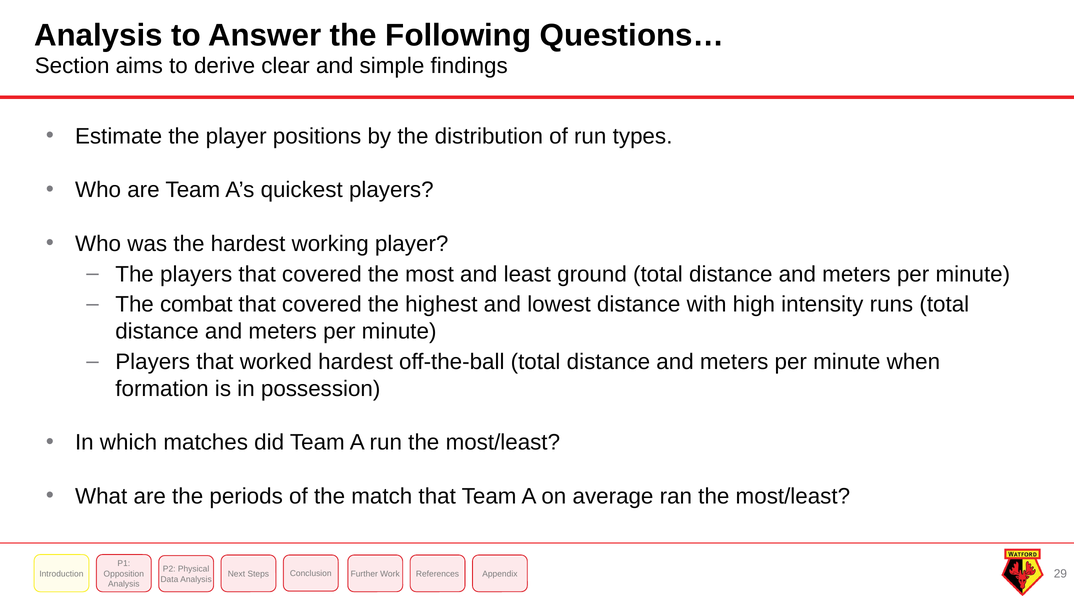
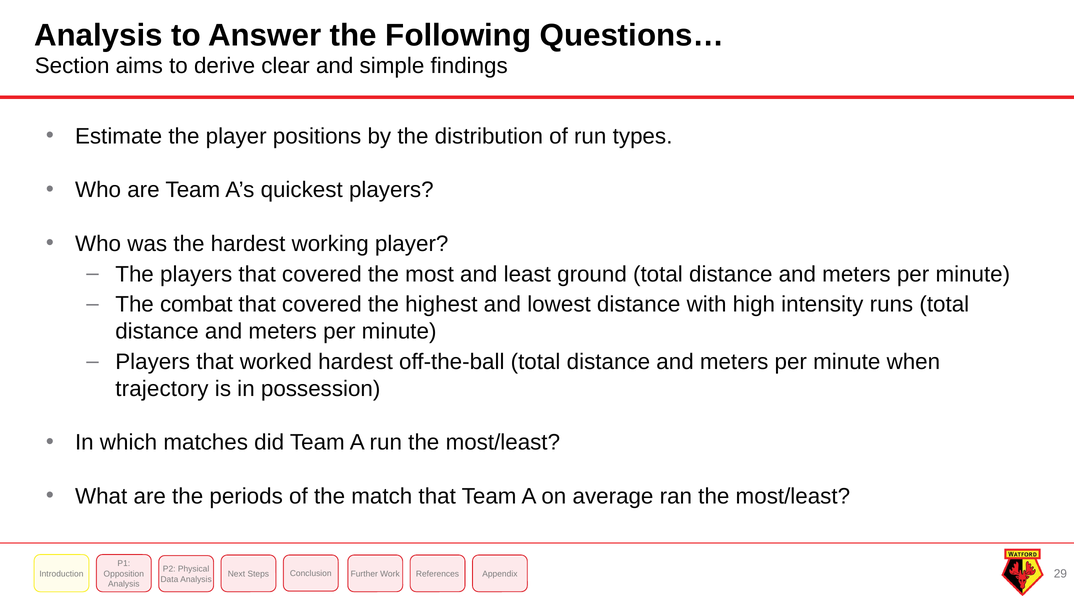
formation: formation -> trajectory
